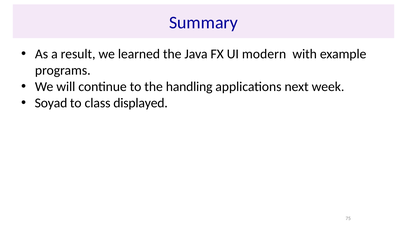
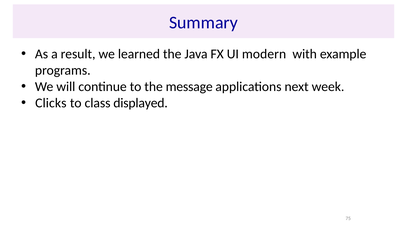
handling: handling -> message
Soyad: Soyad -> Clicks
